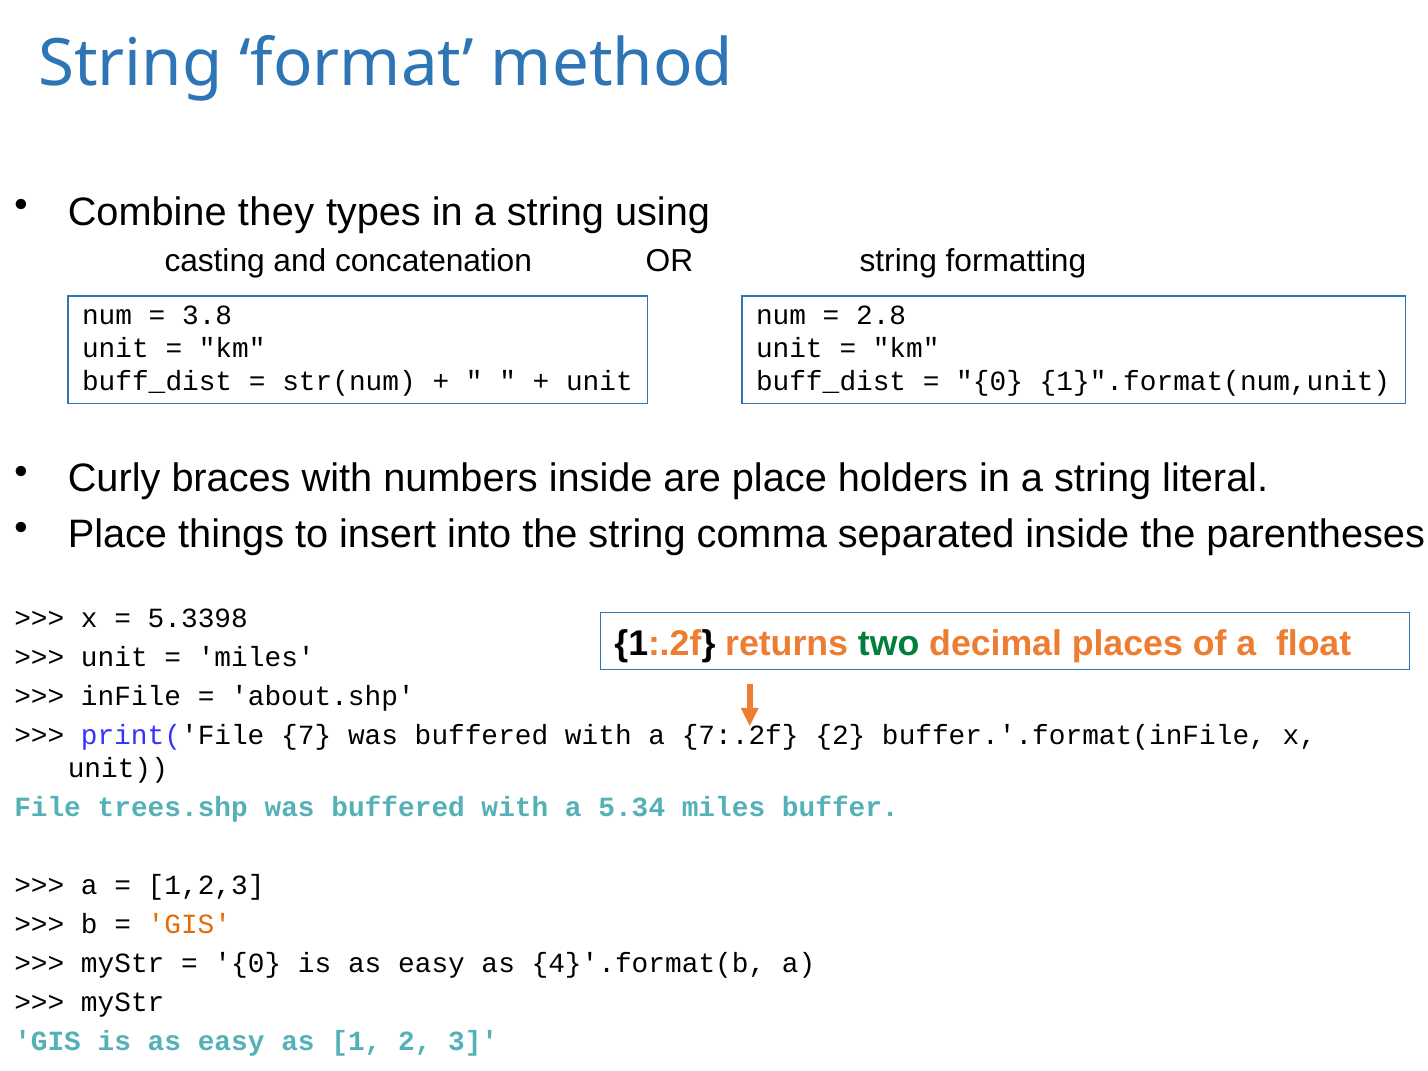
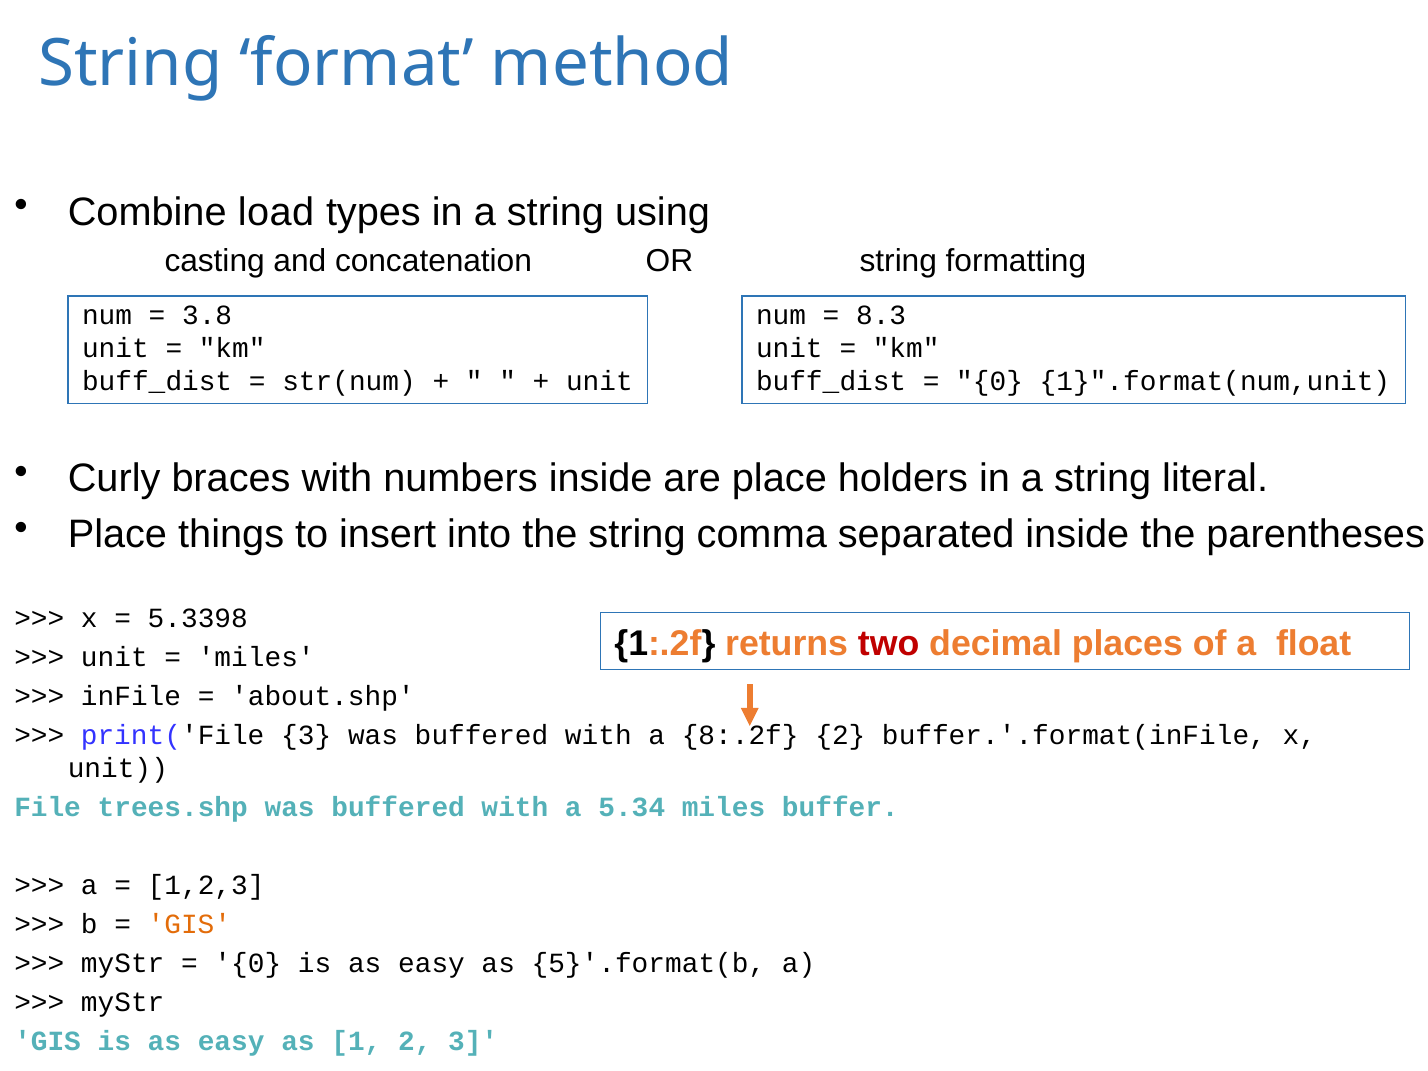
they: they -> load
2.8: 2.8 -> 8.3
two colour: green -> red
print('File 7: 7 -> 3
7:.2f: 7:.2f -> 8:.2f
4}'.format(b: 4}'.format(b -> 5}'.format(b
